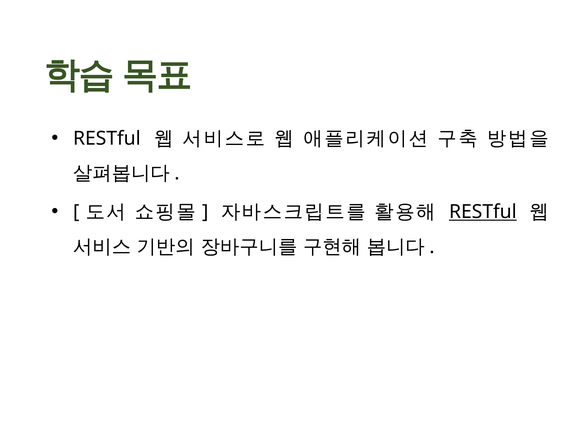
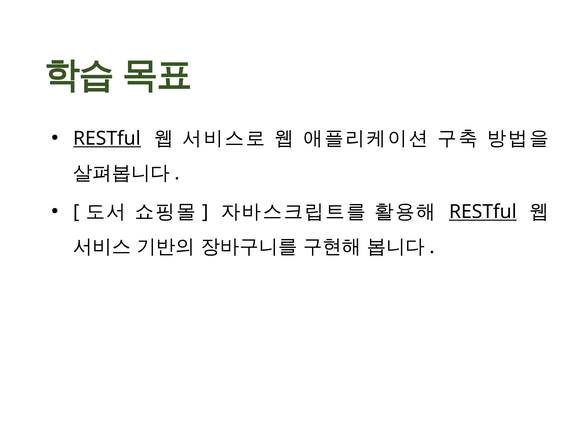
RESTful at (107, 138) underline: none -> present
